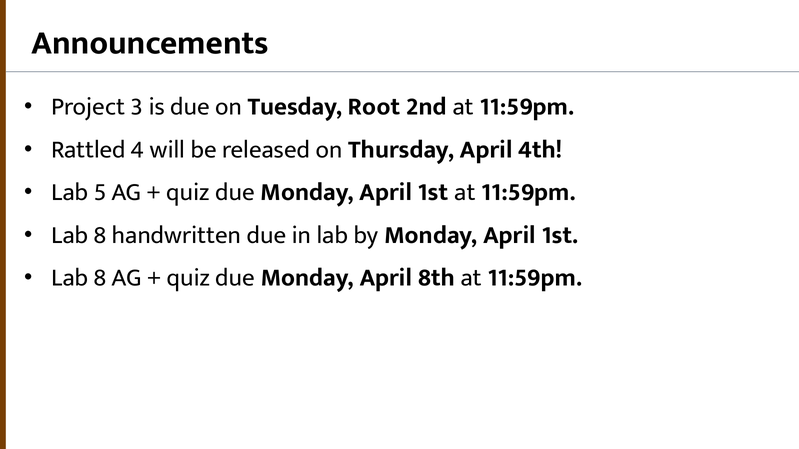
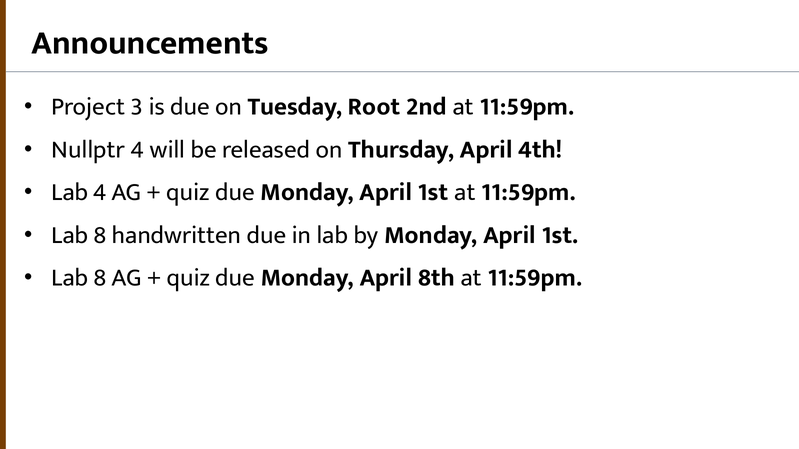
Rattled: Rattled -> Nullptr
Lab 5: 5 -> 4
